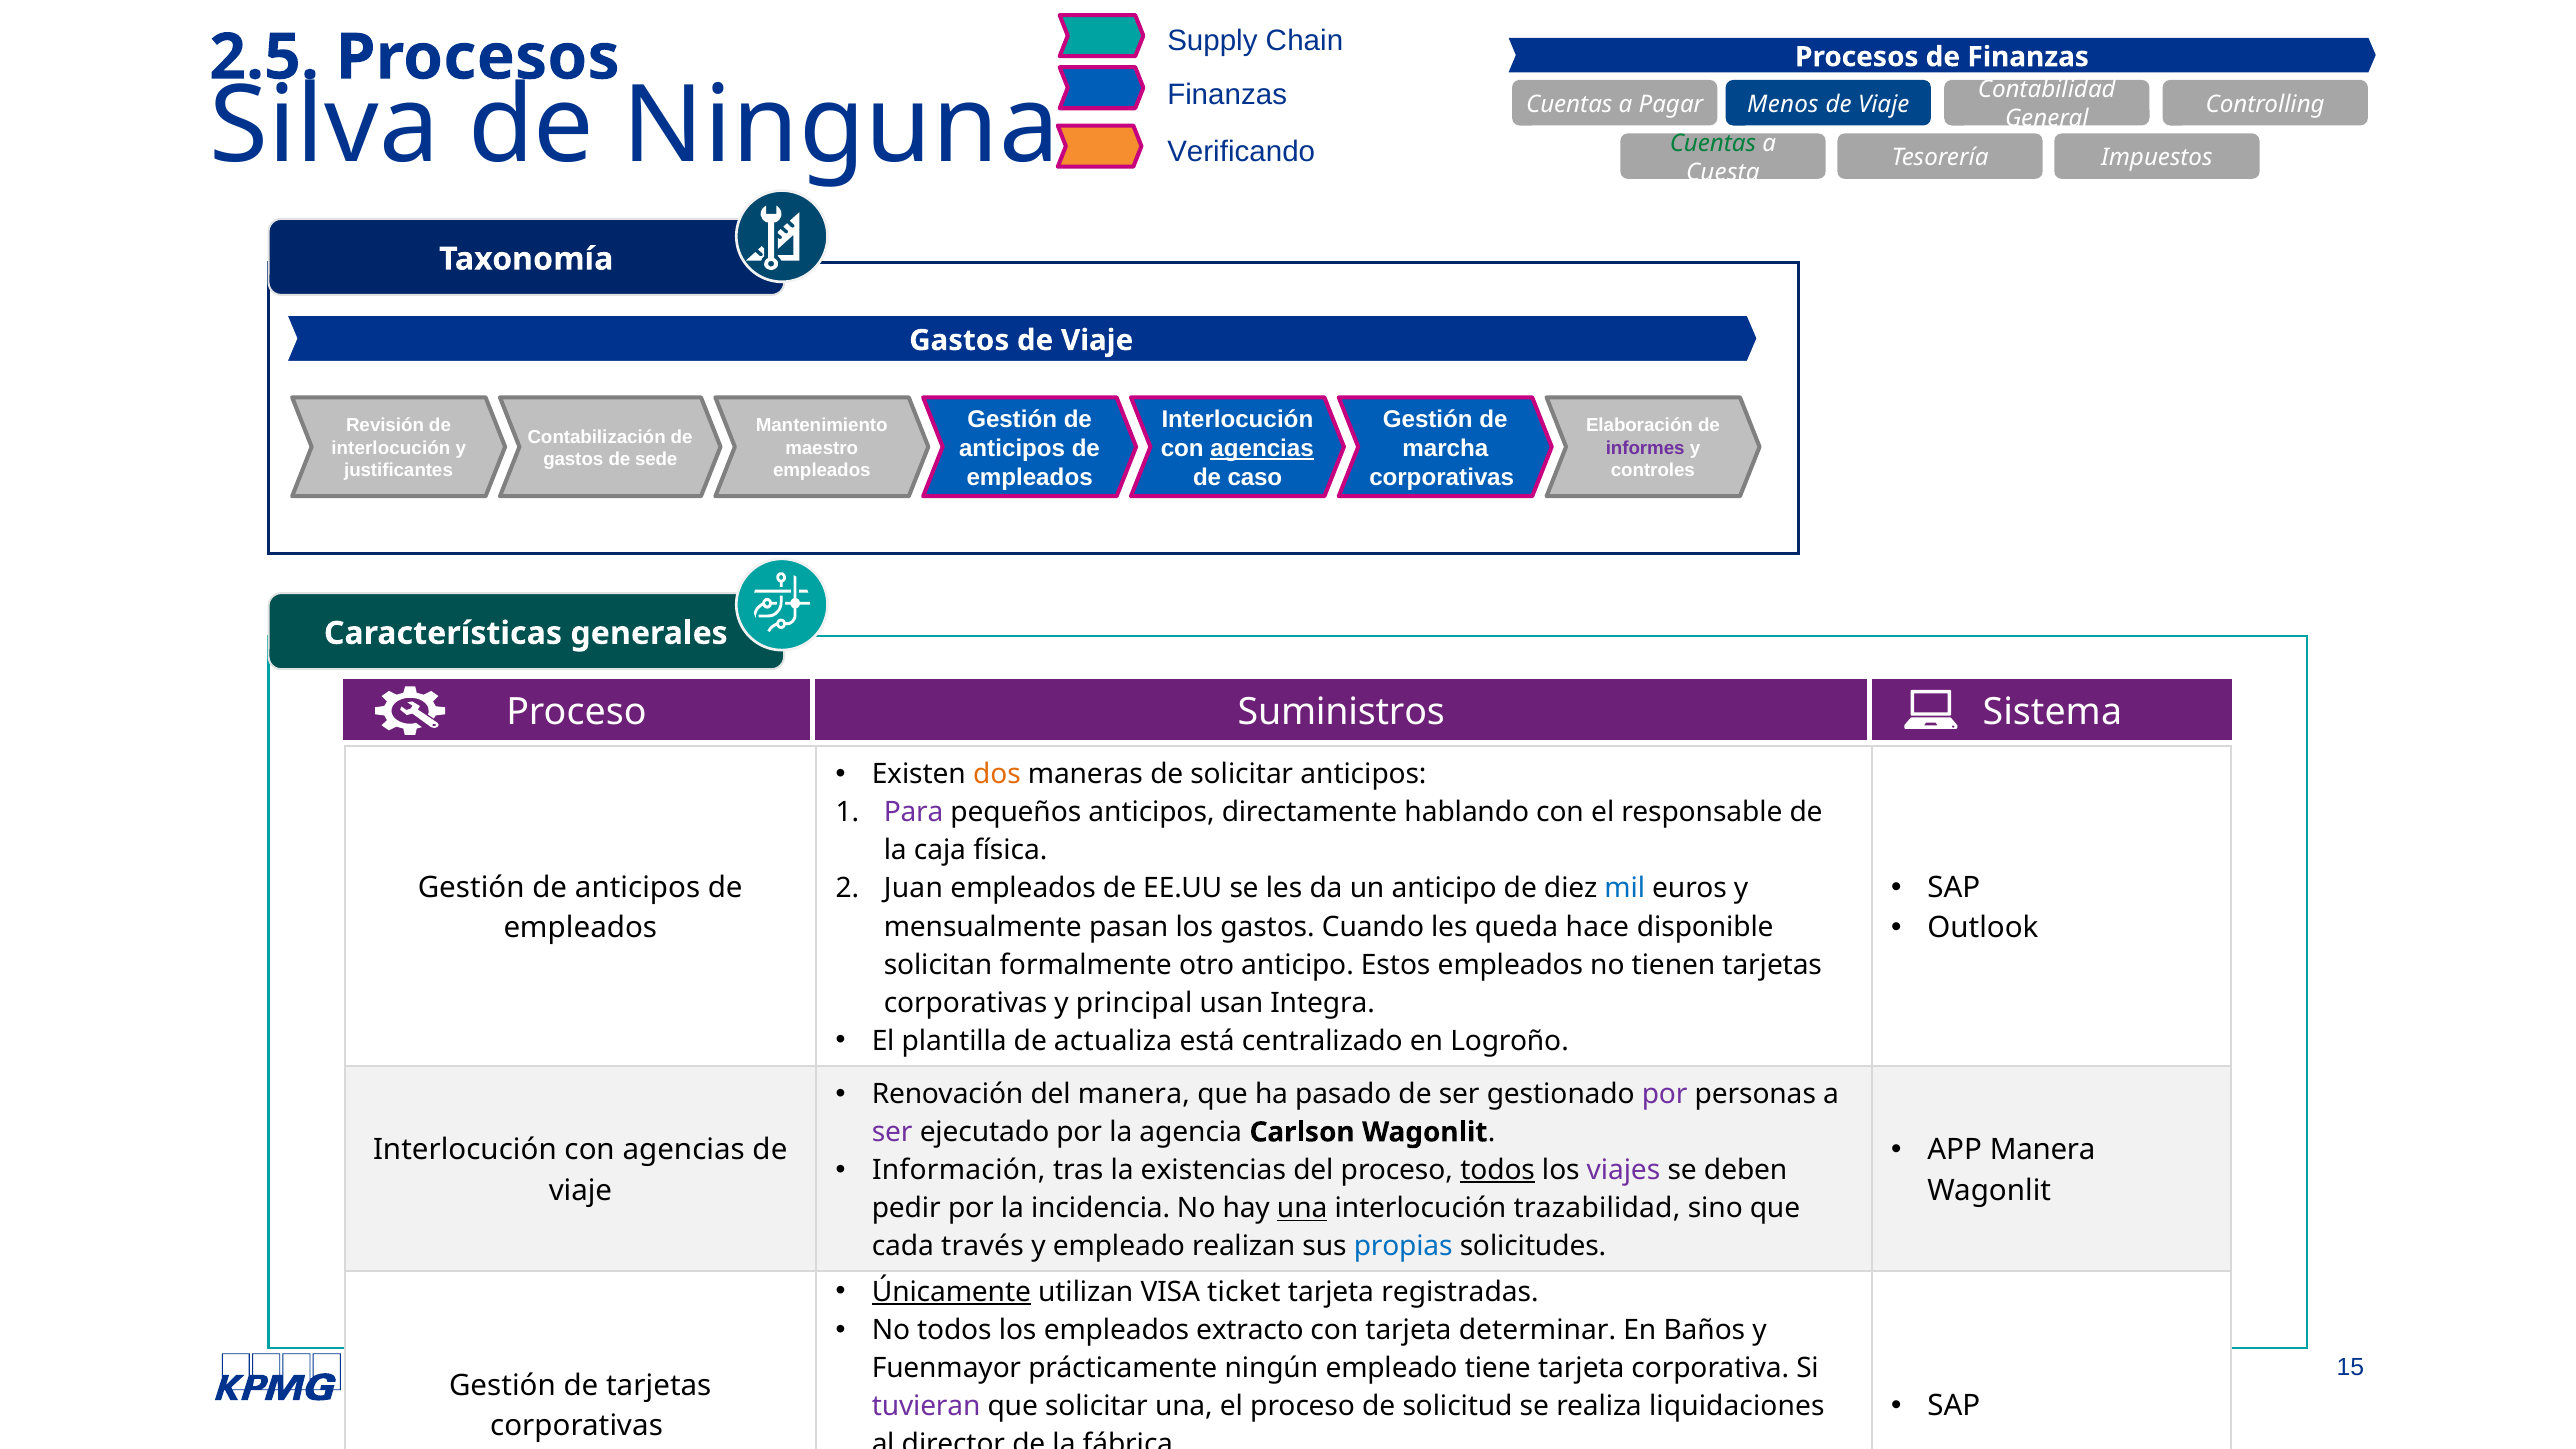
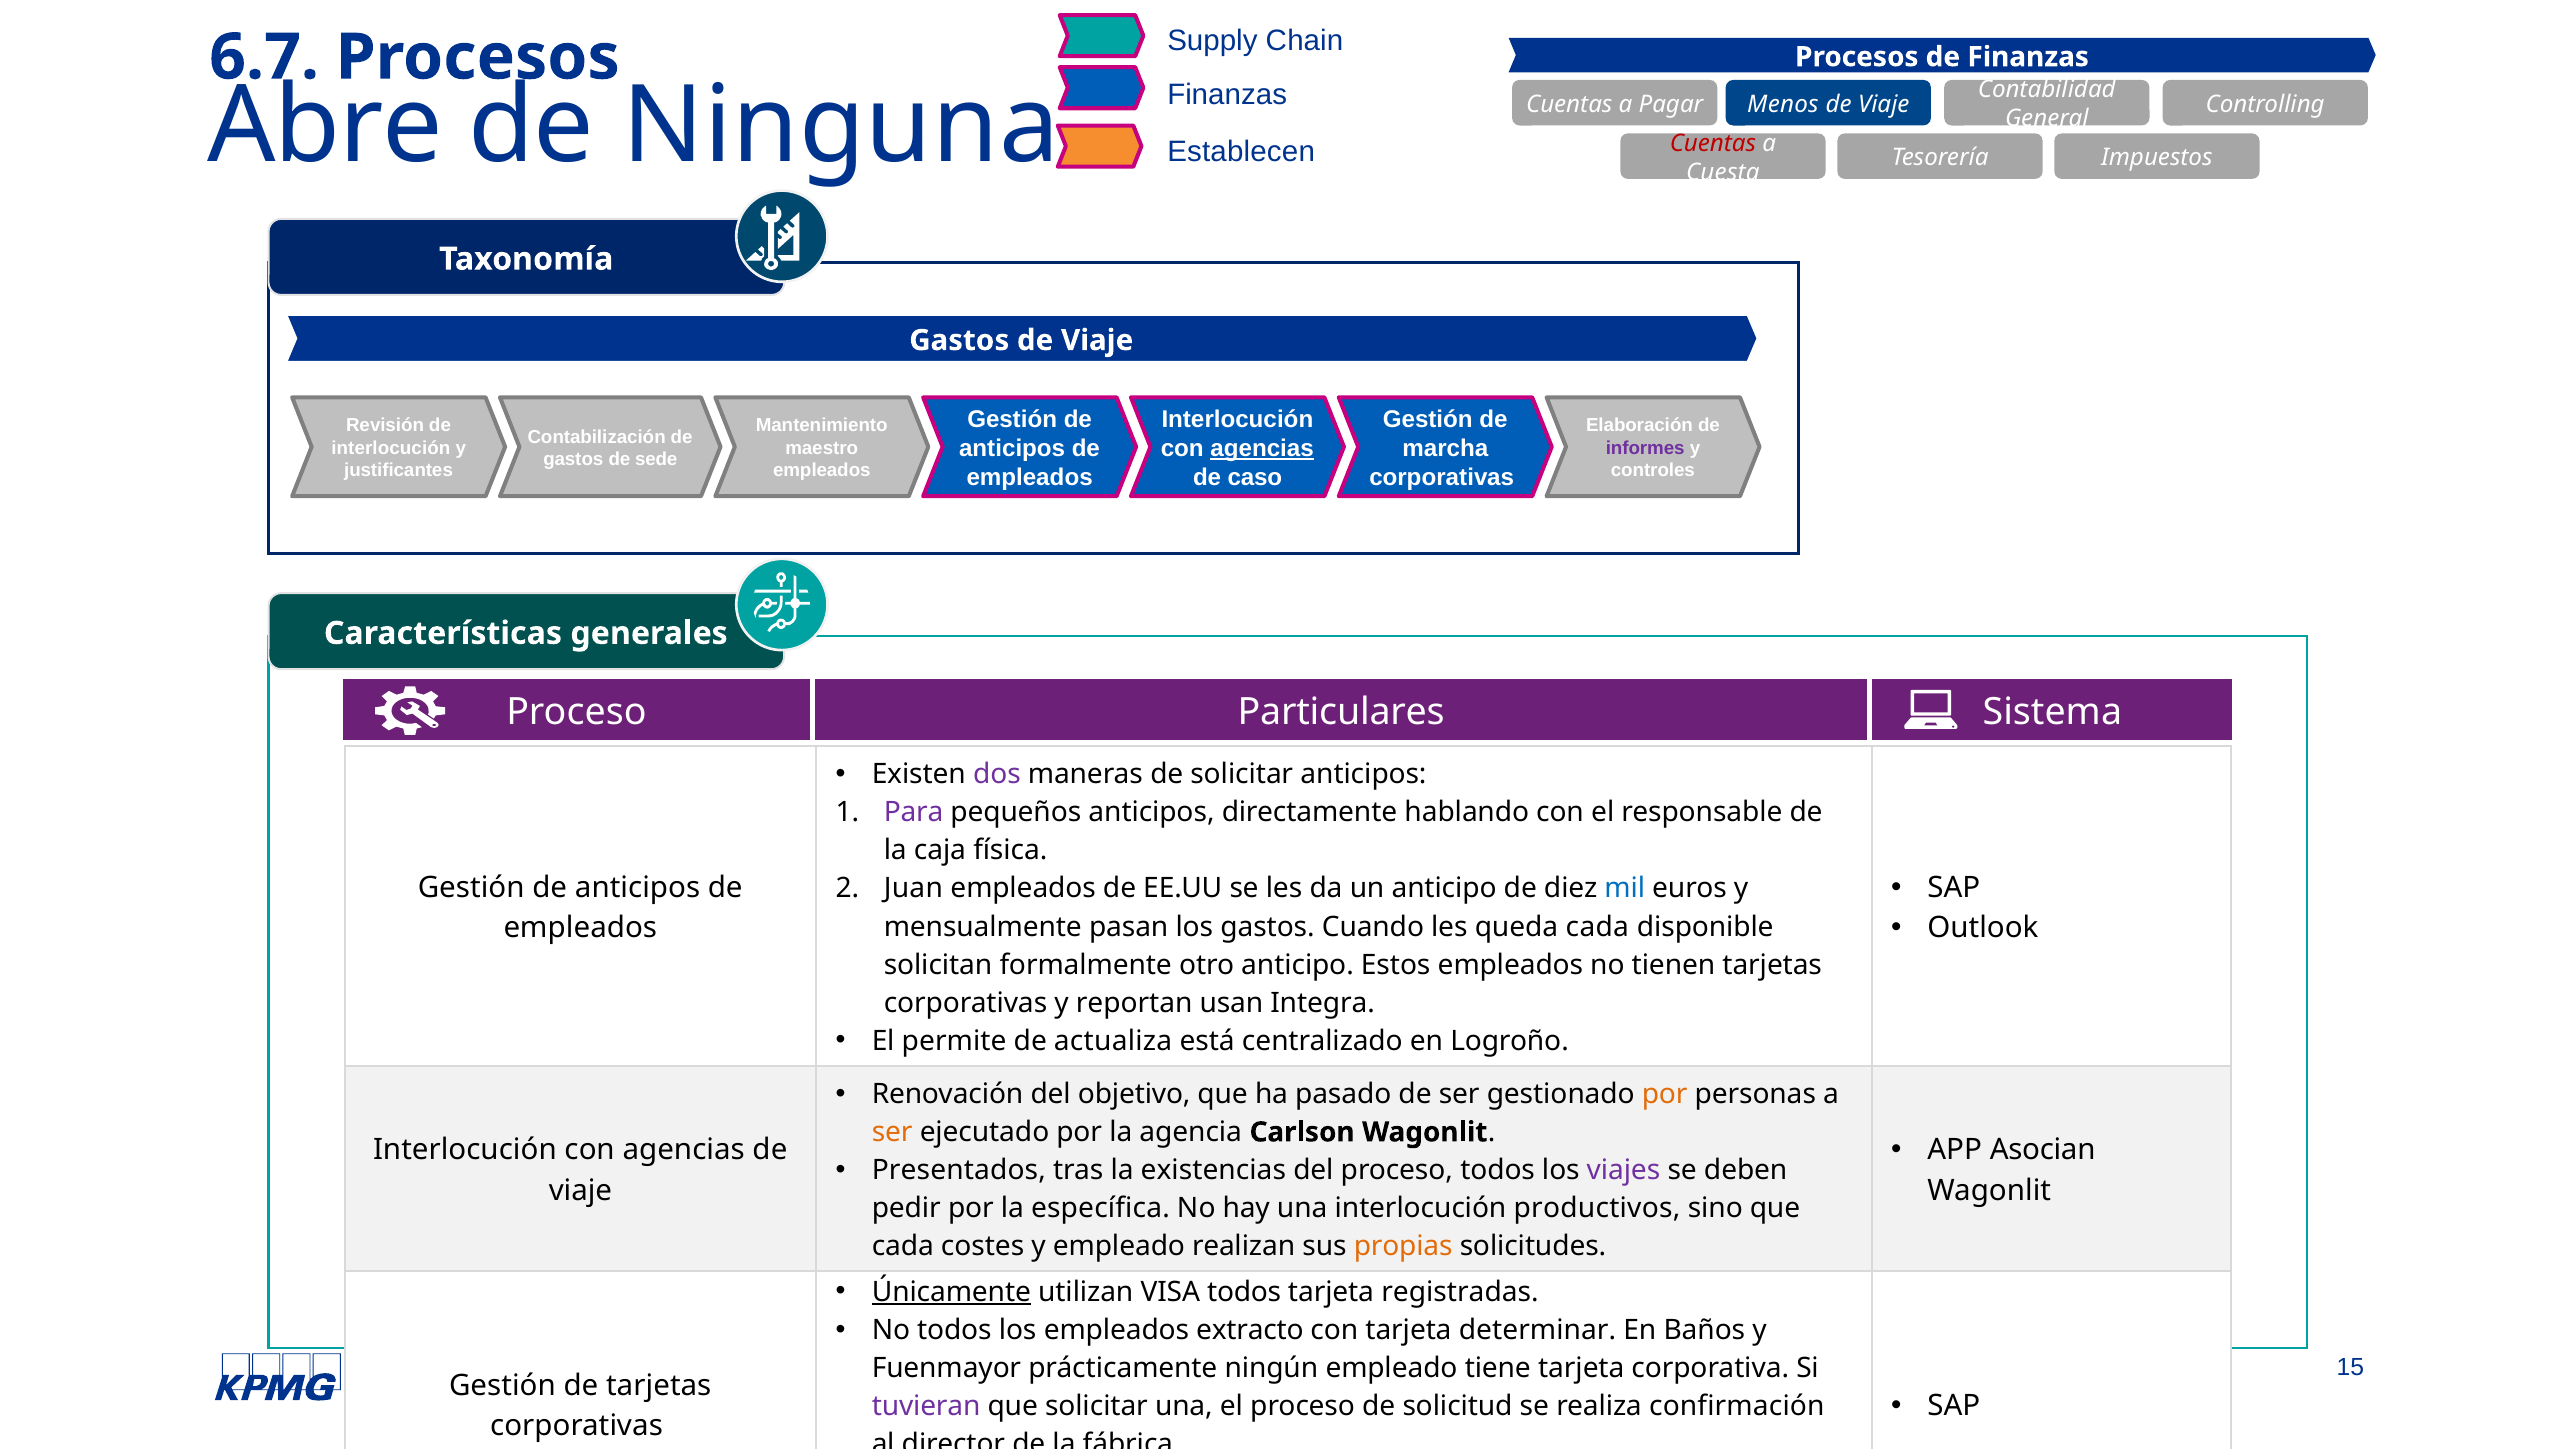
2.5: 2.5 -> 6.7
Silva: Silva -> Abre
Cuentas at (1713, 143) colour: green -> red
Verificando: Verificando -> Establecen
Suministros: Suministros -> Particulares
dos colour: orange -> purple
queda hace: hace -> cada
principal: principal -> reportan
plantilla: plantilla -> permite
del manera: manera -> objetivo
por at (1665, 1094) colour: purple -> orange
ser at (892, 1132) colour: purple -> orange
APP Manera: Manera -> Asocian
Información: Información -> Presentados
todos at (1498, 1170) underline: present -> none
incidencia: incidencia -> específica
una at (1302, 1208) underline: present -> none
trazabilidad: trazabilidad -> productivos
través: través -> costes
propias colour: blue -> orange
VISA ticket: ticket -> todos
liquidaciones: liquidaciones -> confirmación
